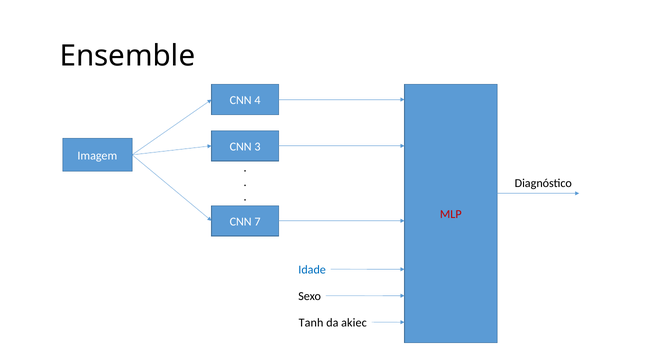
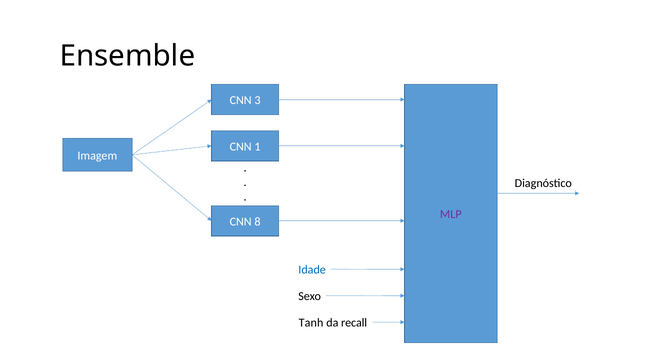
4: 4 -> 3
3: 3 -> 1
MLP colour: red -> purple
7: 7 -> 8
akiec: akiec -> recall
